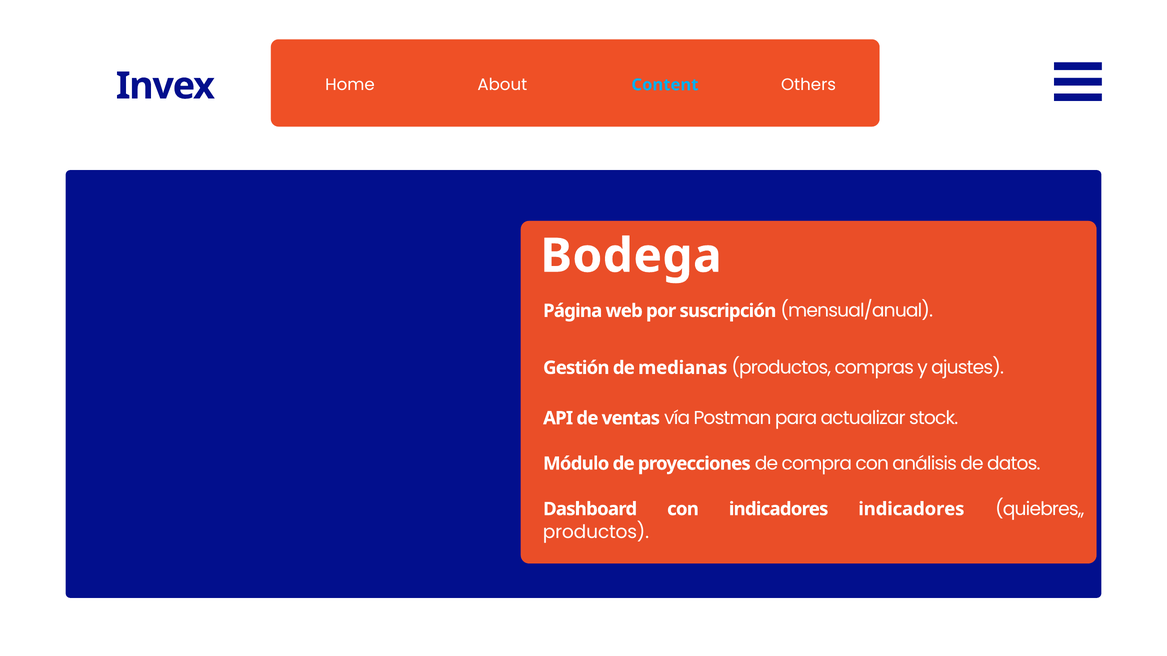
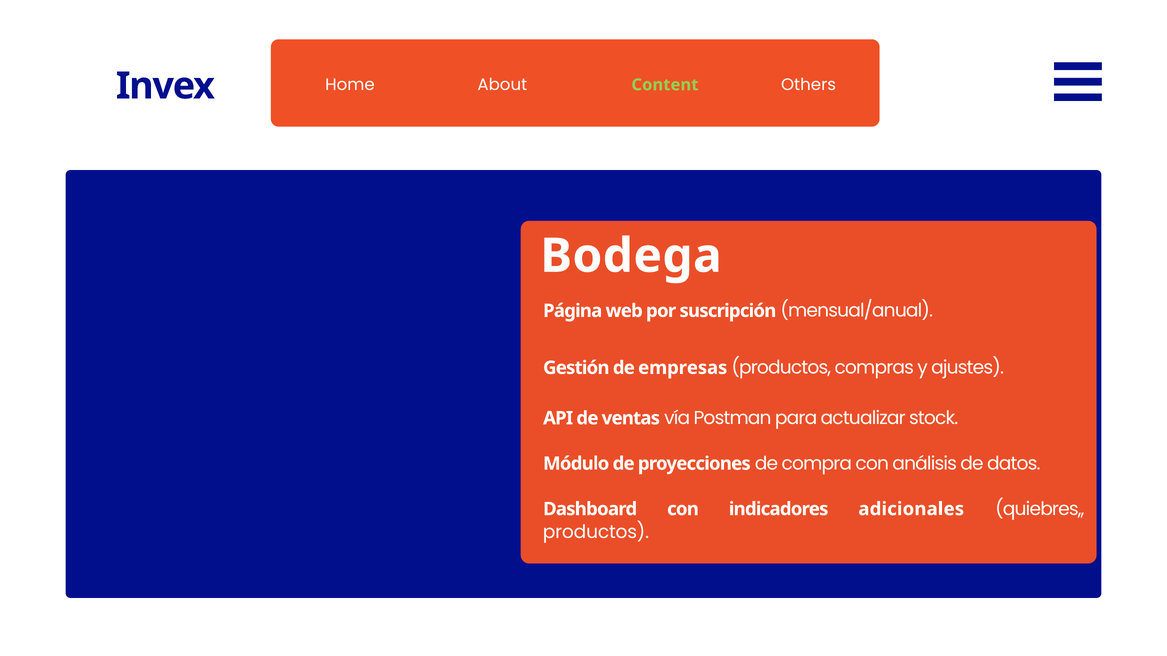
Content colour: light blue -> light green
medianas: medianas -> empresas
indicadores indicadores: indicadores -> adicionales
